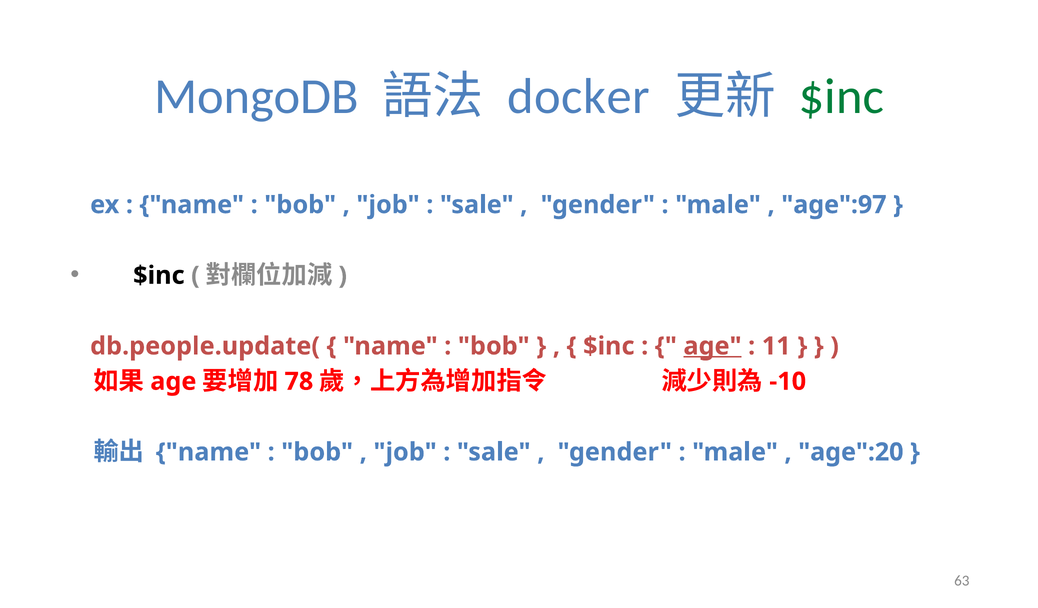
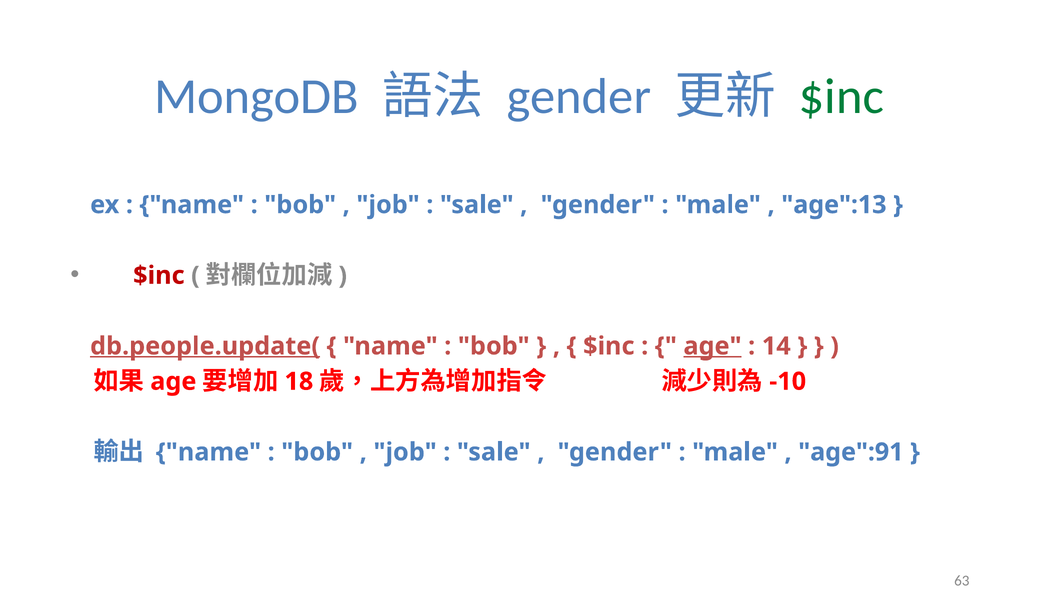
docker at (579, 97): docker -> gender
age":97: age":97 -> age":13
$inc at (159, 276) colour: black -> red
db.people.update( underline: none -> present
11: 11 -> 14
78: 78 -> 18
age":20: age":20 -> age":91
